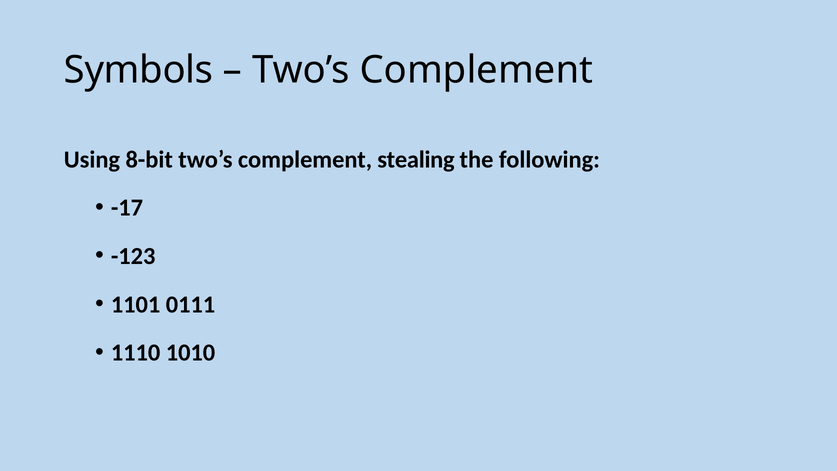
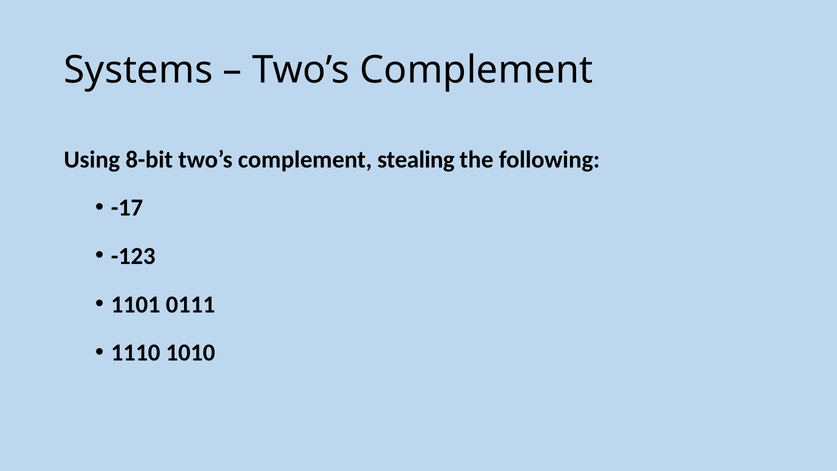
Symbols: Symbols -> Systems
